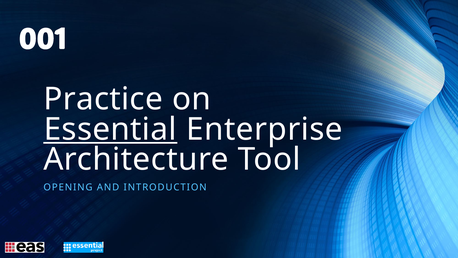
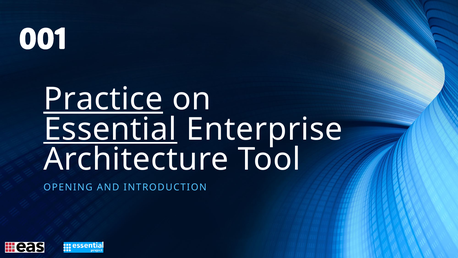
Practice underline: none -> present
